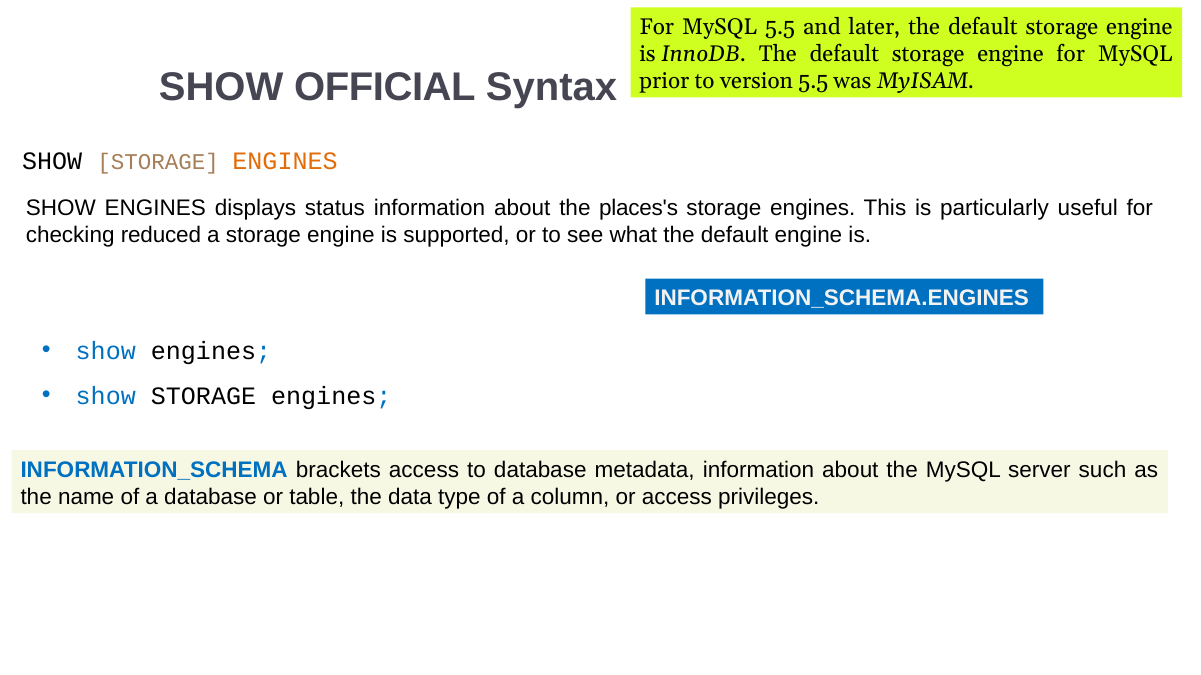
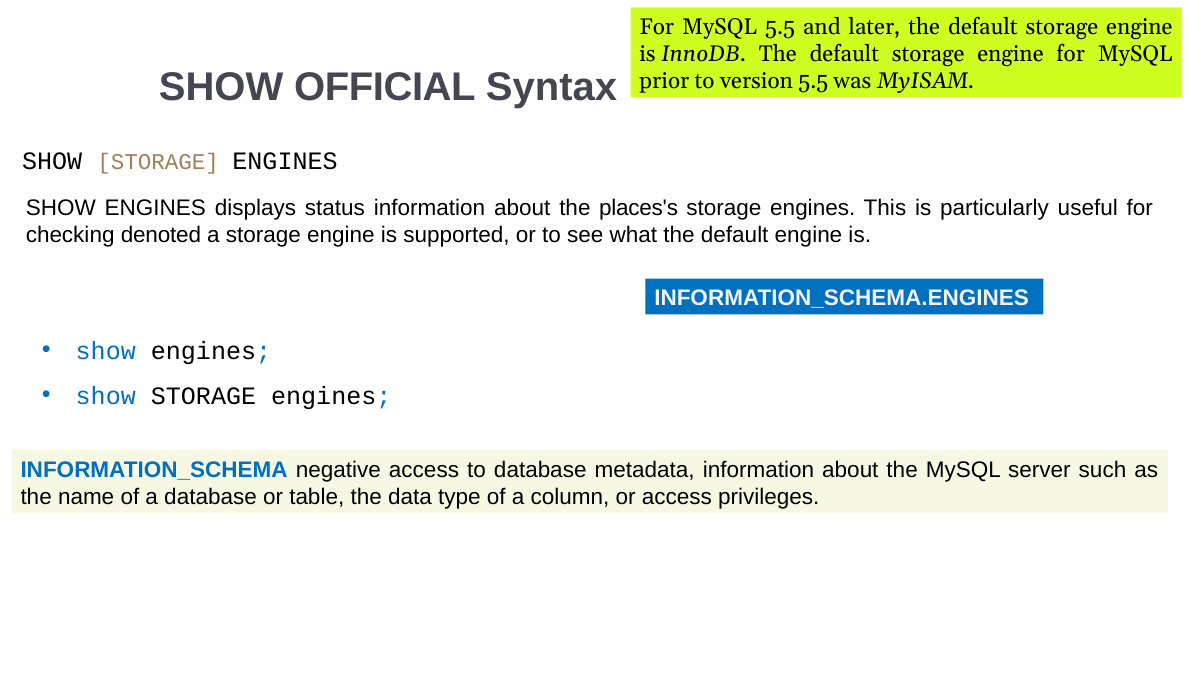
ENGINES at (285, 162) colour: orange -> black
reduced: reduced -> denoted
brackets: brackets -> negative
